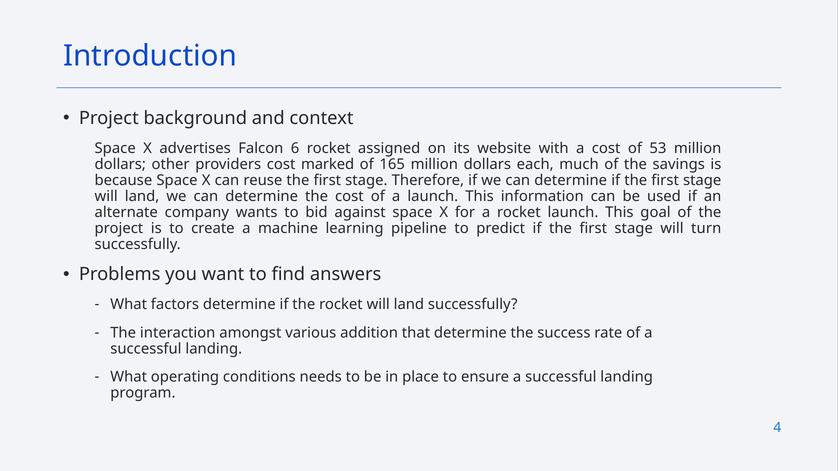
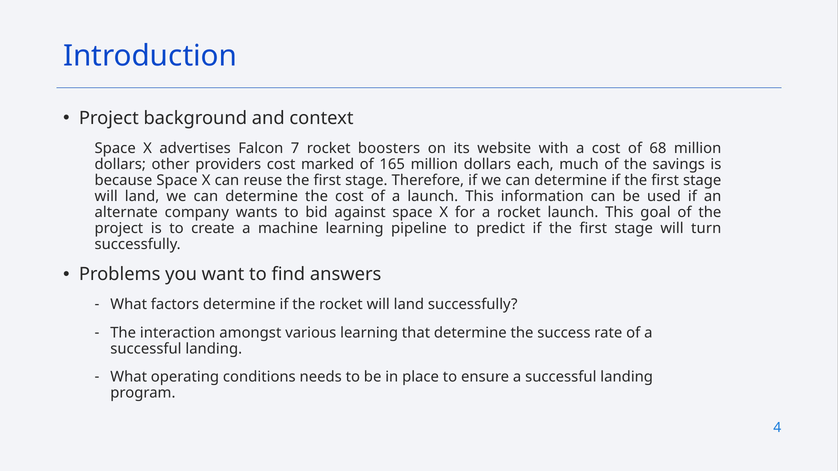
6: 6 -> 7
assigned: assigned -> boosters
53: 53 -> 68
various addition: addition -> learning
